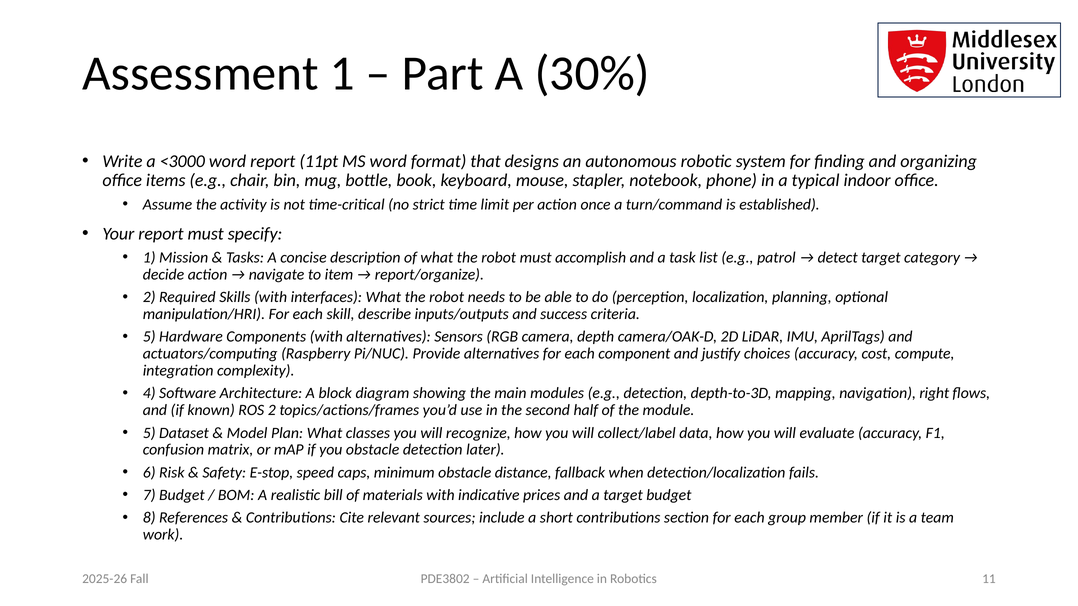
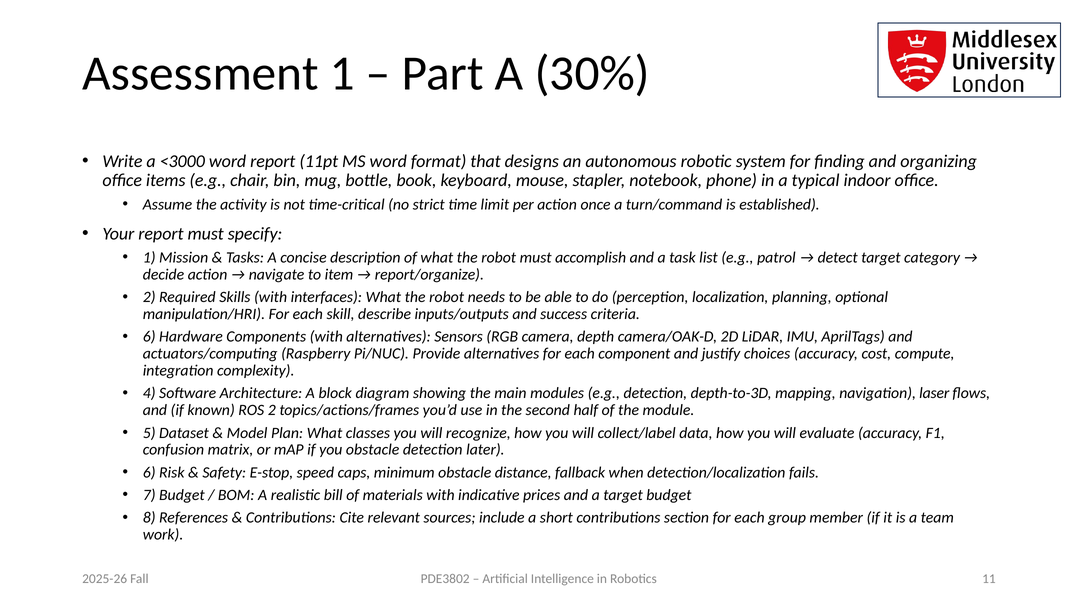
5 at (149, 337): 5 -> 6
right: right -> laser
